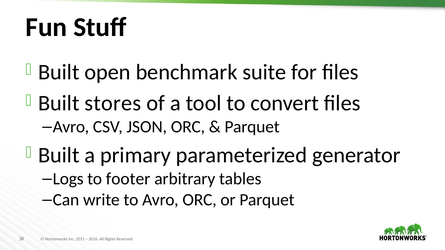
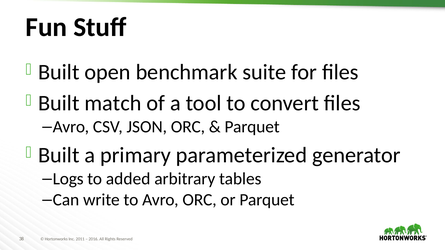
stores: stores -> match
footer: footer -> added
